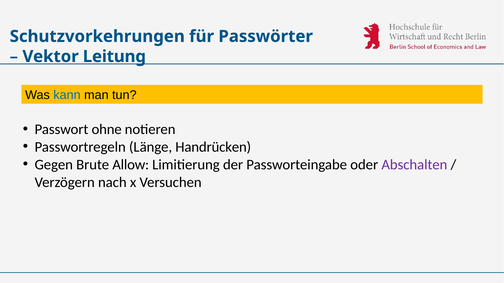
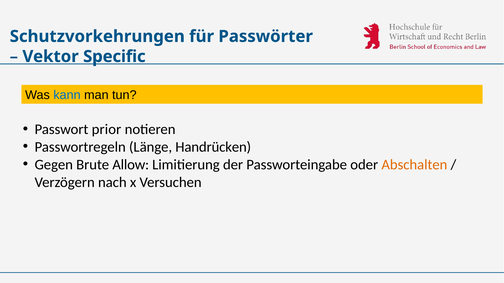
Leitung: Leitung -> Specific
ohne: ohne -> prior
Abschalten colour: purple -> orange
